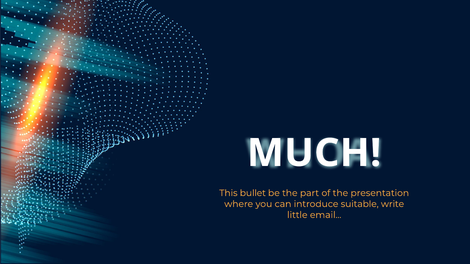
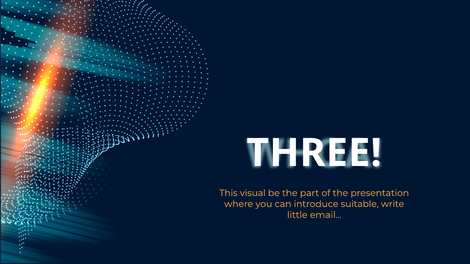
MUCH: MUCH -> THREE
bullet: bullet -> visual
